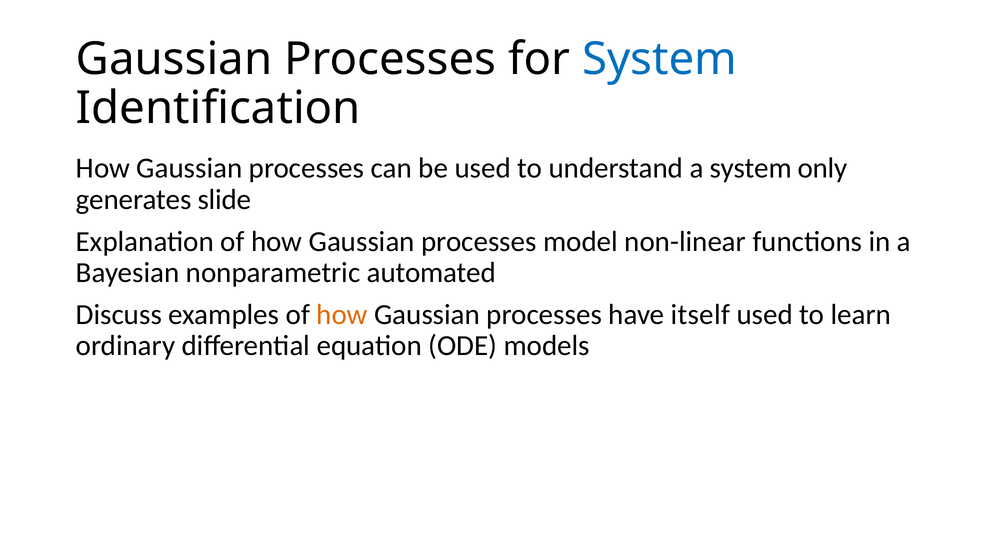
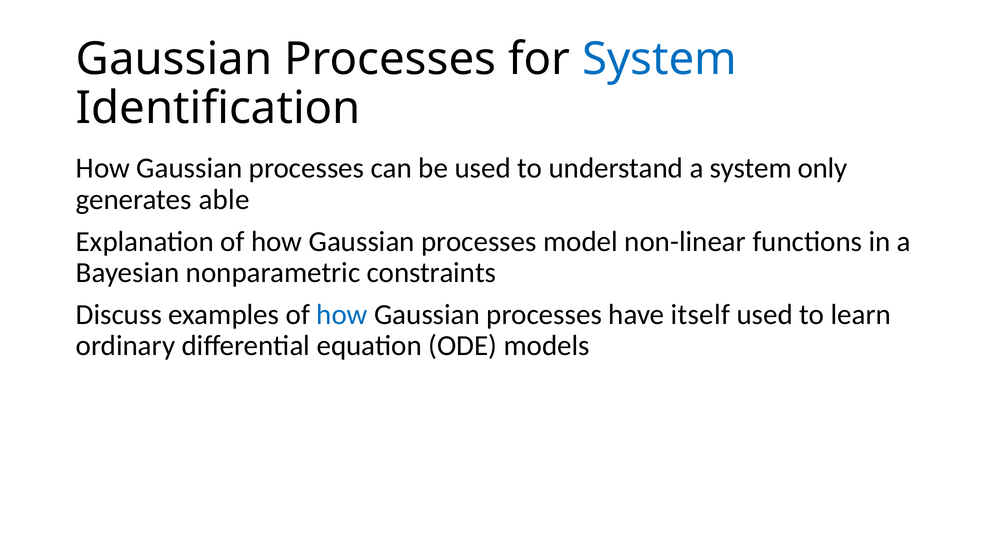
slide: slide -> able
automated: automated -> constraints
how at (342, 315) colour: orange -> blue
